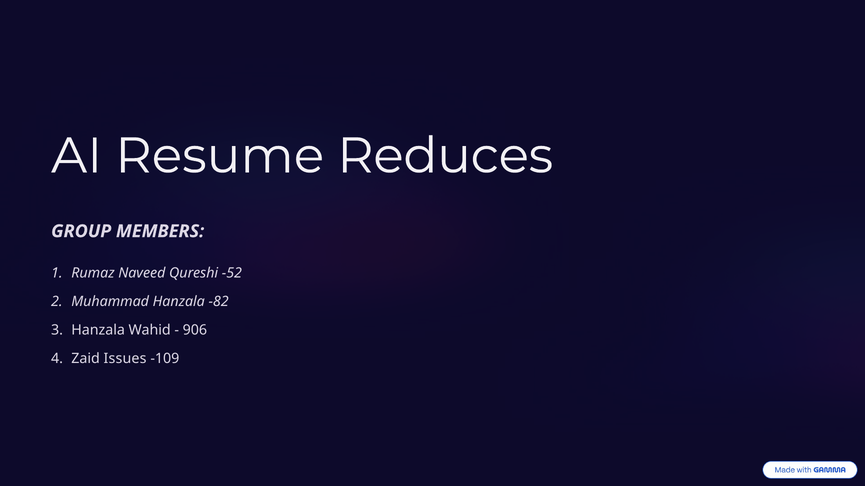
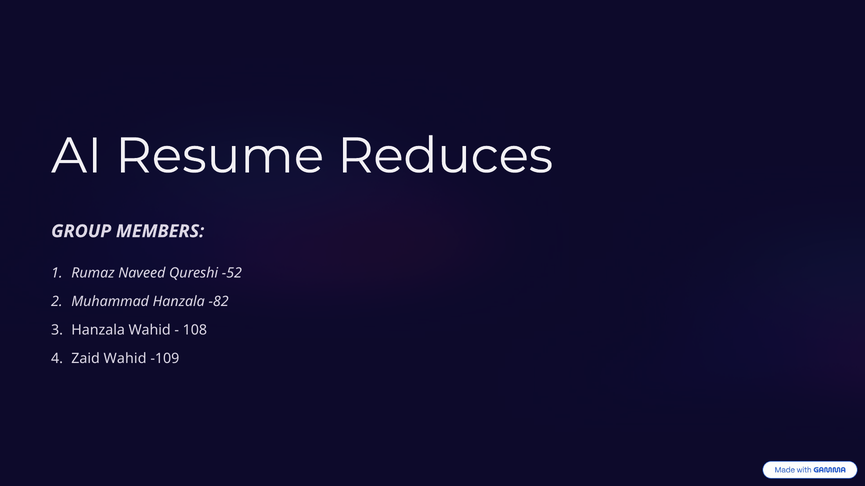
906: 906 -> 108
Zaid Issues: Issues -> Wahid
